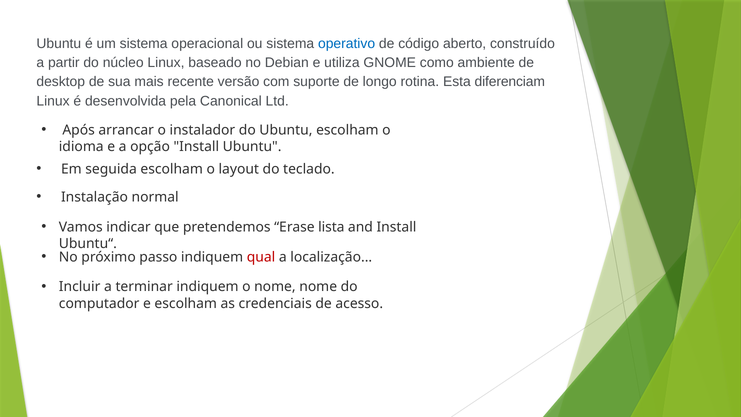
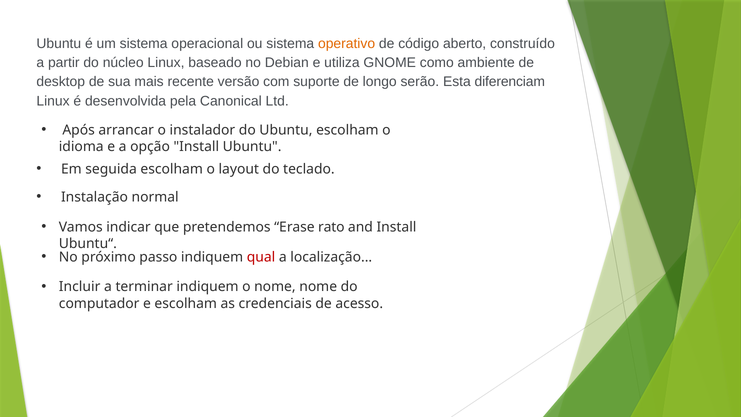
operativo colour: blue -> orange
rotina: rotina -> serão
lista: lista -> rato
